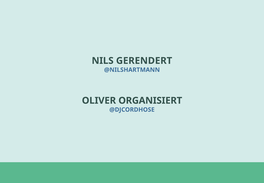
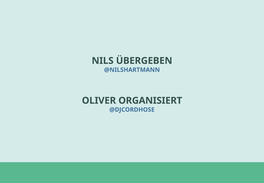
GERENDERT: GERENDERT -> ÜBERGEBEN
